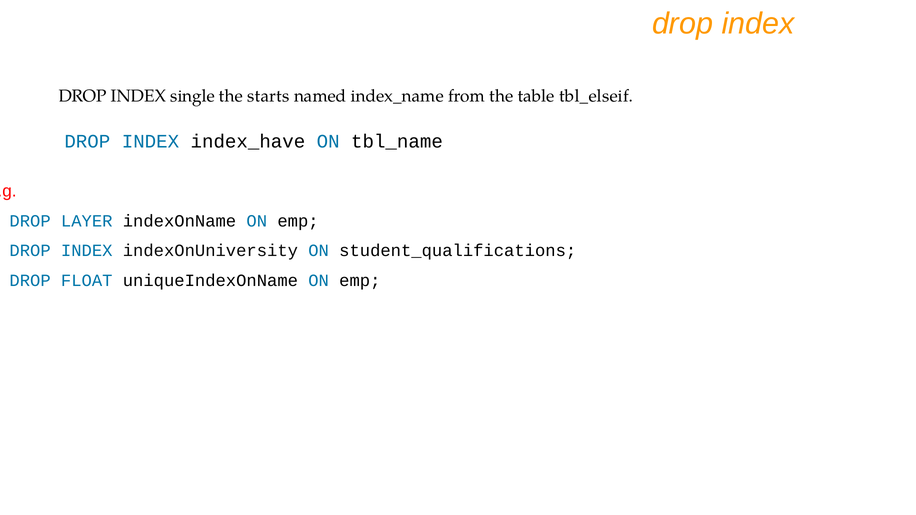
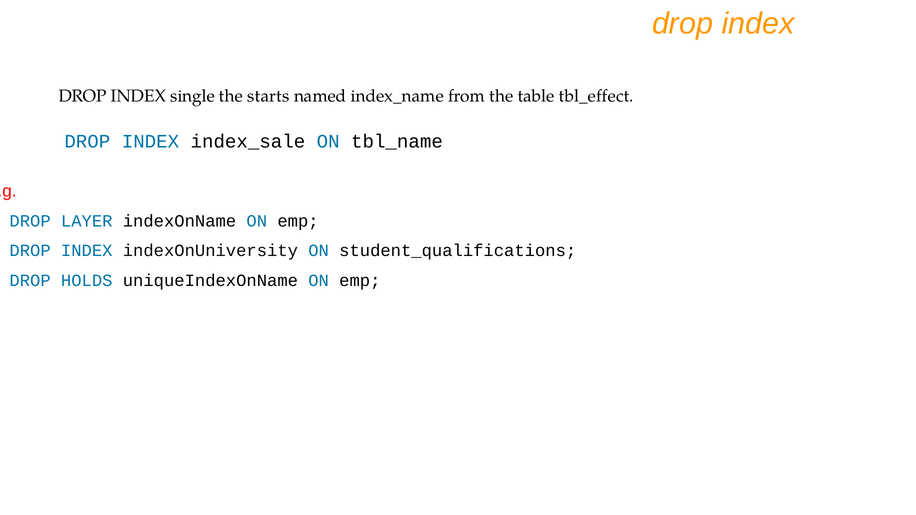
tbl_elseif: tbl_elseif -> tbl_effect
index_have: index_have -> index_sale
FLOAT: FLOAT -> HOLDS
